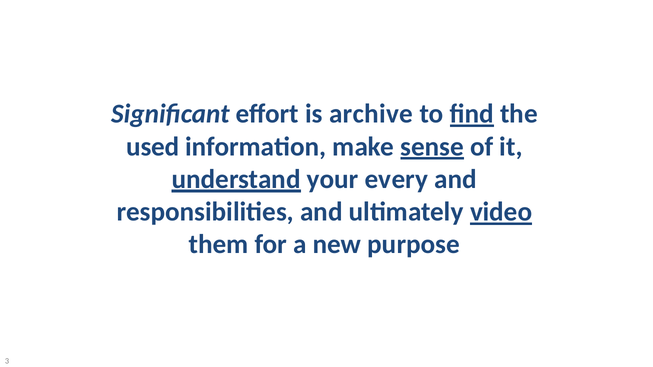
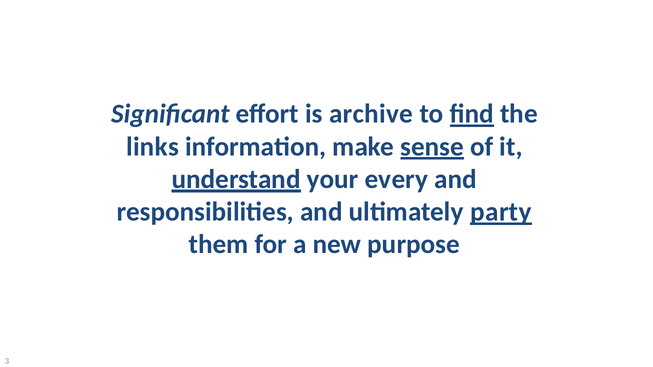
used: used -> links
video: video -> party
